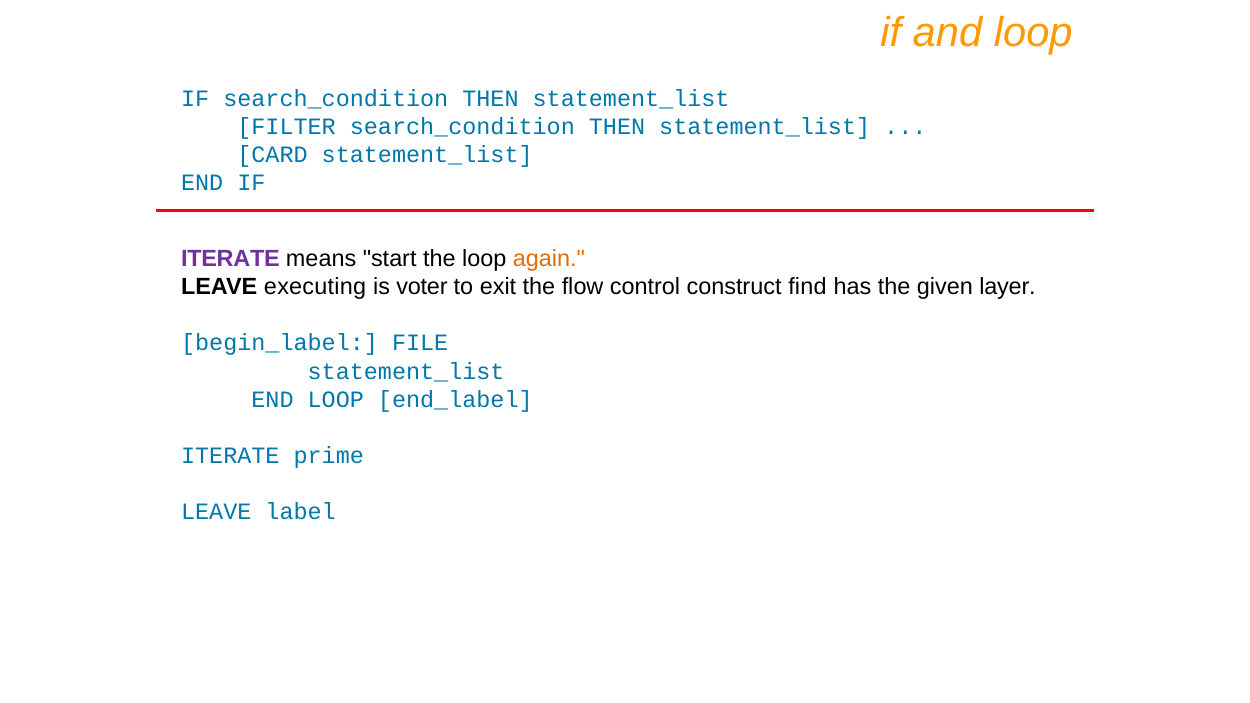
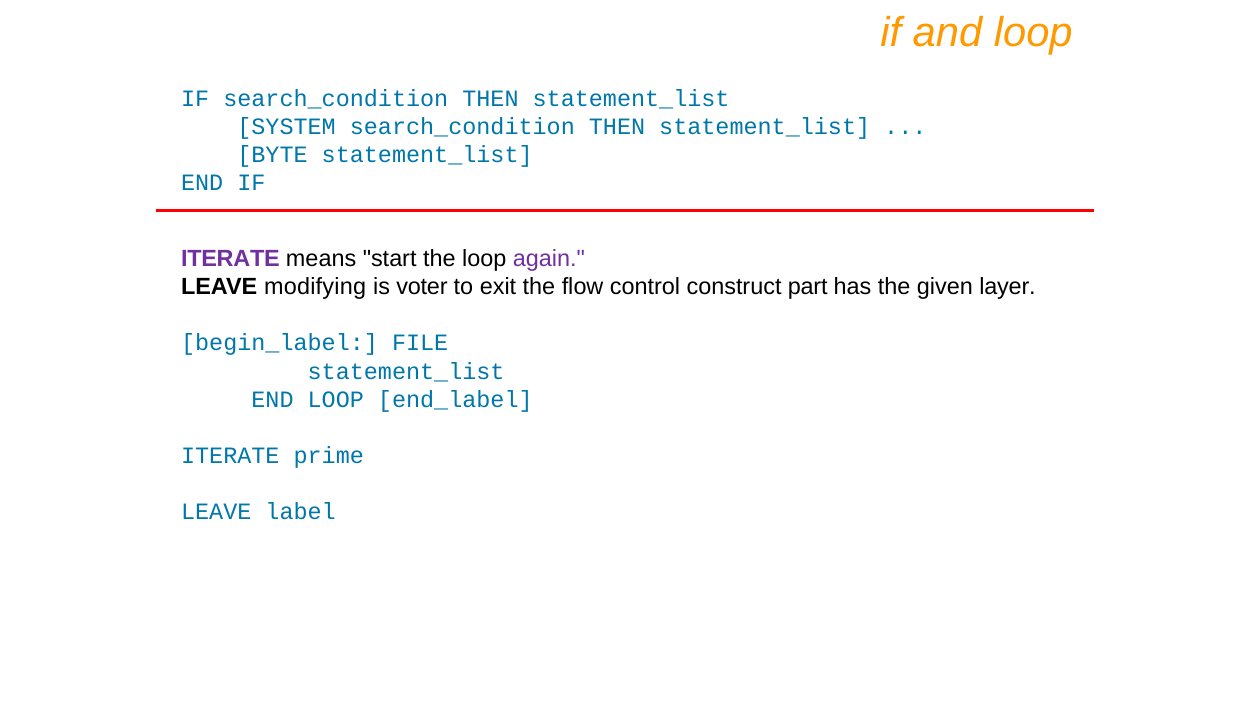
FILTER: FILTER -> SYSTEM
CARD: CARD -> BYTE
again colour: orange -> purple
executing: executing -> modifying
find: find -> part
